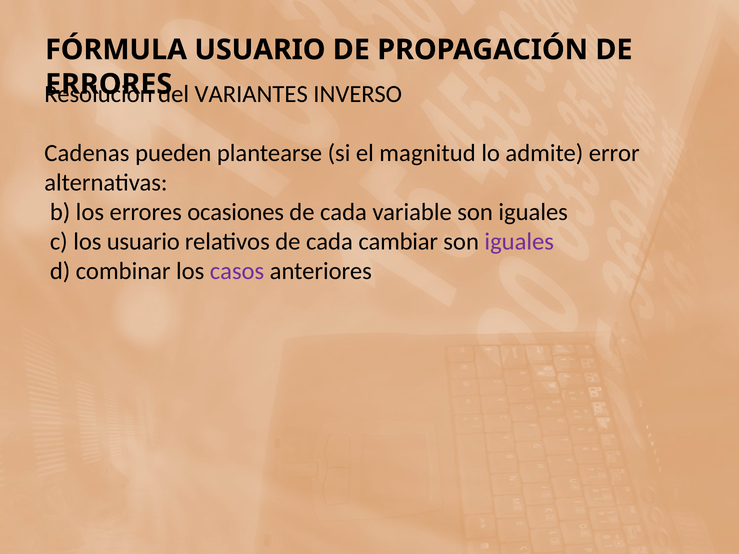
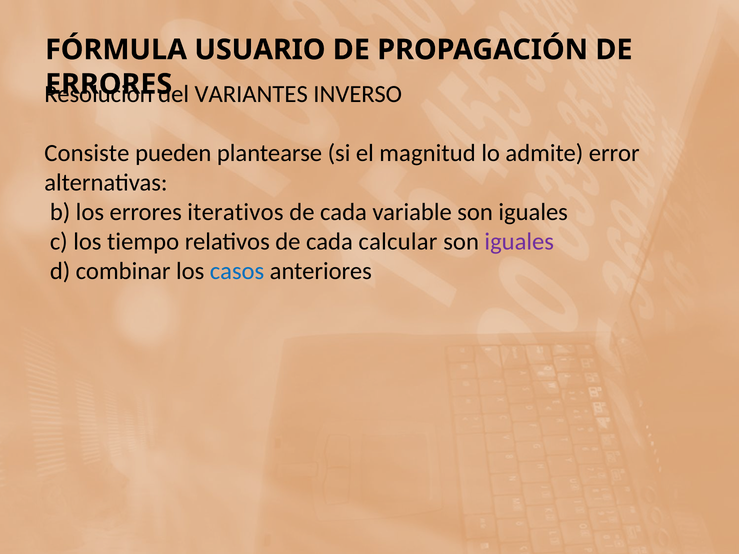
Cadenas: Cadenas -> Consiste
ocasiones: ocasiones -> iterativos
los usuario: usuario -> tiempo
cambiar: cambiar -> calcular
casos colour: purple -> blue
